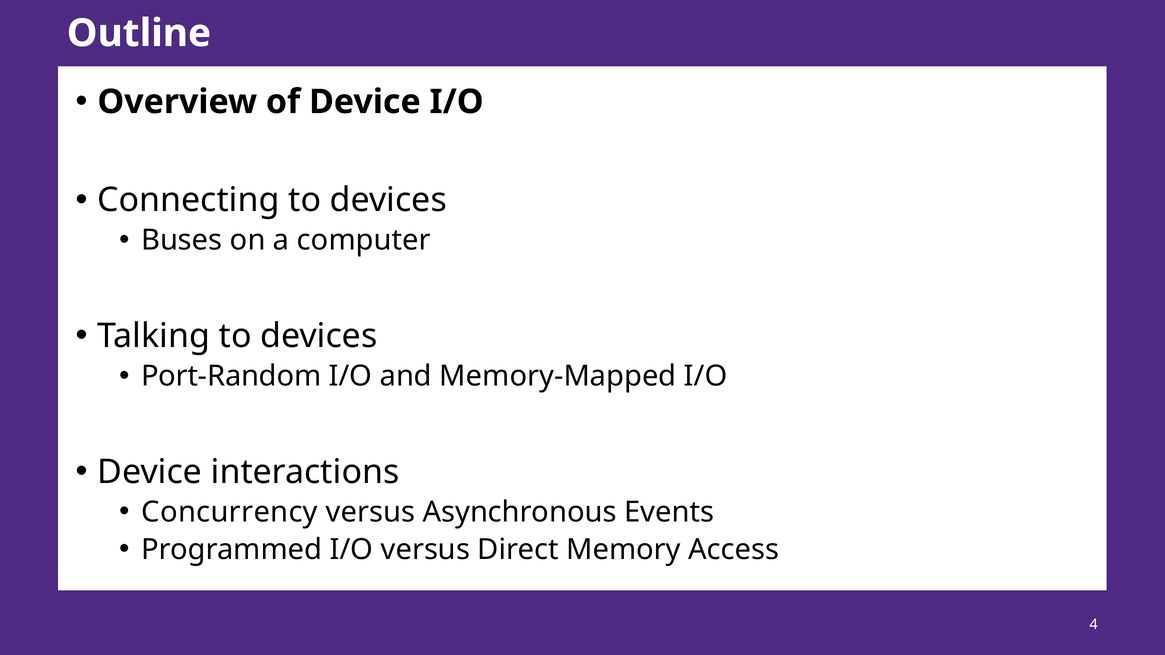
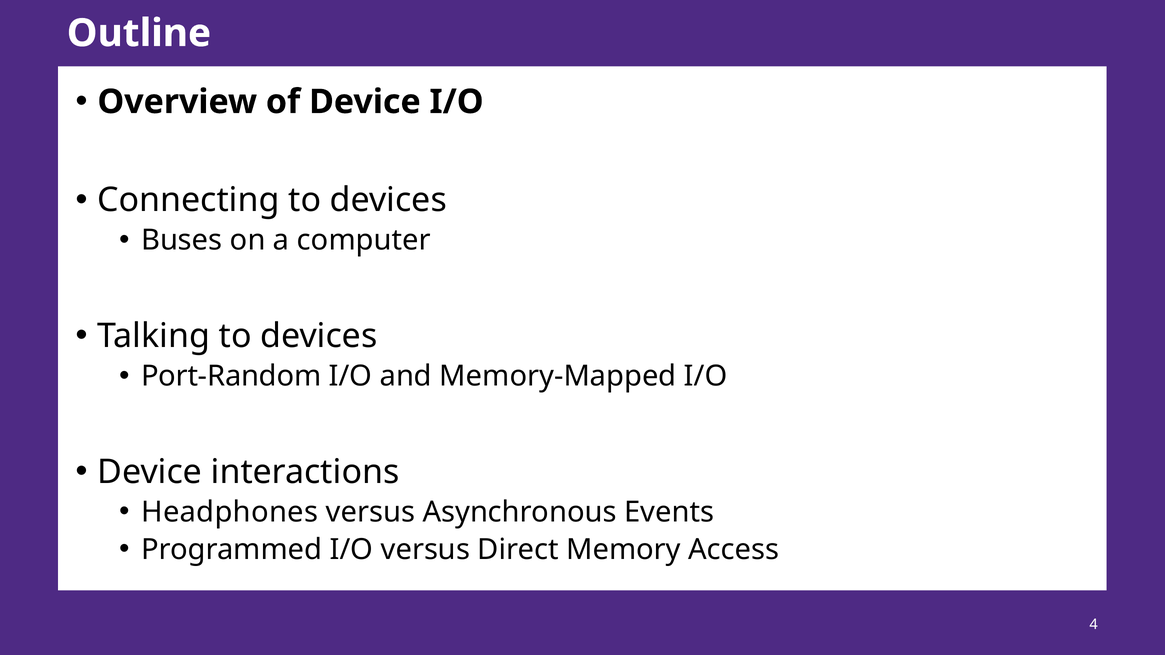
Concurrency: Concurrency -> Headphones
